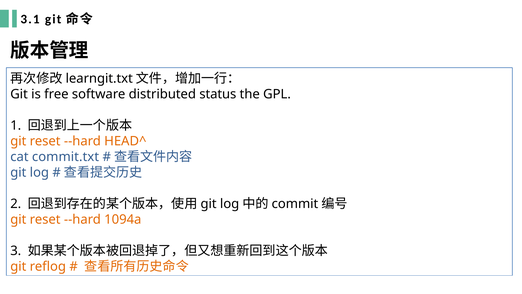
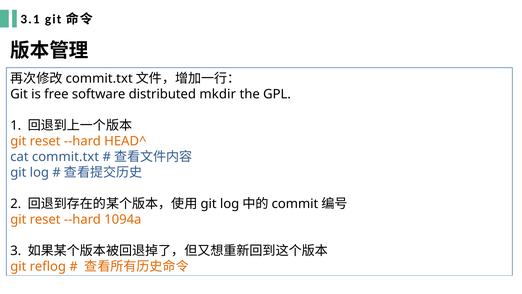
learngit.txt at (99, 78): learngit.txt -> commit.txt
status: status -> mkdir
